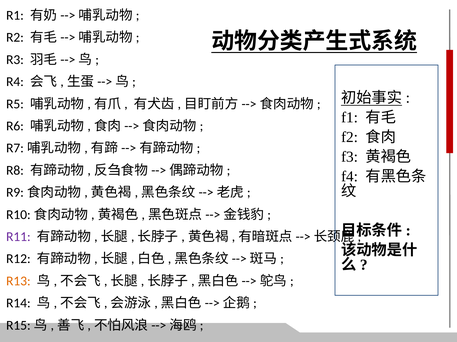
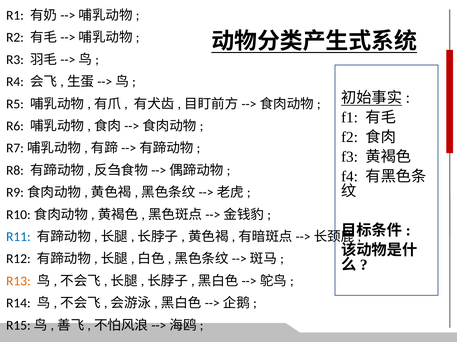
R11 colour: purple -> blue
